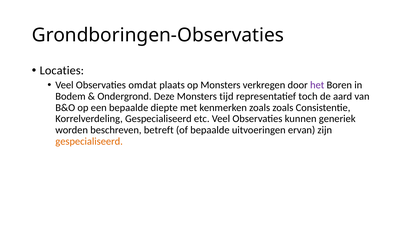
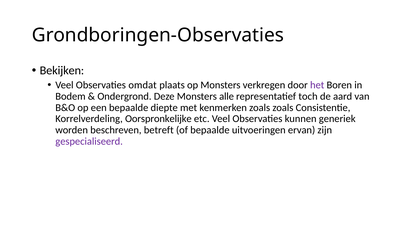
Locaties: Locaties -> Bekijken
tijd: tijd -> alle
Korrelverdeling Gespecialiseerd: Gespecialiseerd -> Oorspronkelijke
gespecialiseerd at (89, 141) colour: orange -> purple
